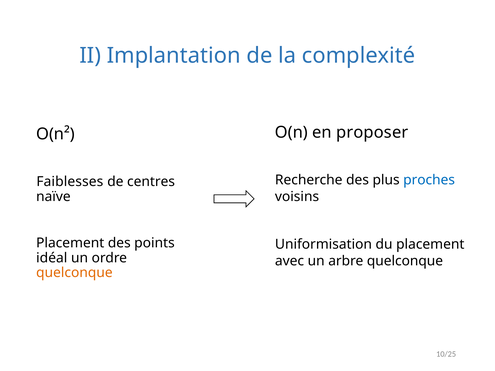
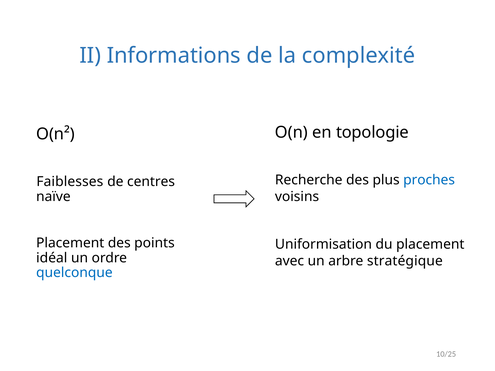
Implantation: Implantation -> Informations
proposer: proposer -> topologie
arbre quelconque: quelconque -> stratégique
quelconque at (74, 273) colour: orange -> blue
